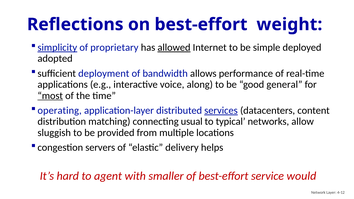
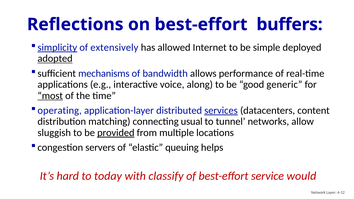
weight: weight -> buffers
proprietary: proprietary -> extensively
allowed underline: present -> none
adopted underline: none -> present
deployment: deployment -> mechanisms
general: general -> generic
typical: typical -> tunnel
provided underline: none -> present
delivery: delivery -> queuing
agent: agent -> today
smaller: smaller -> classify
